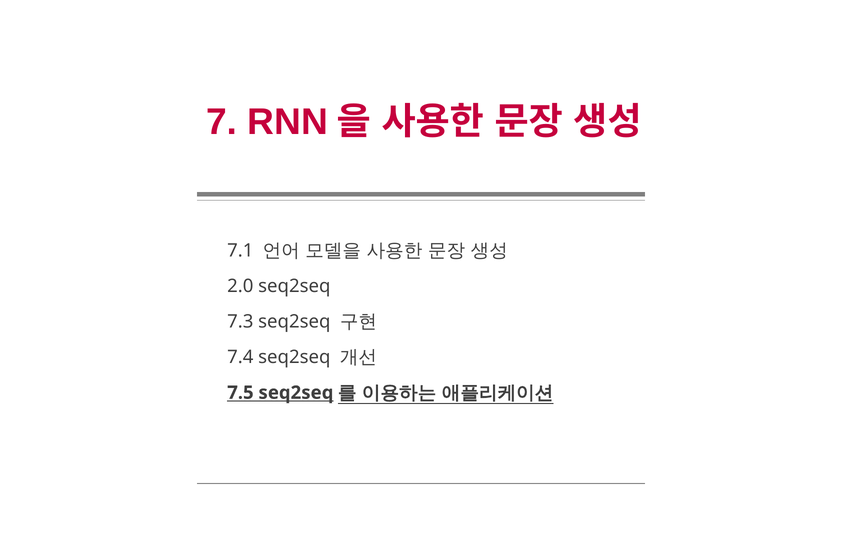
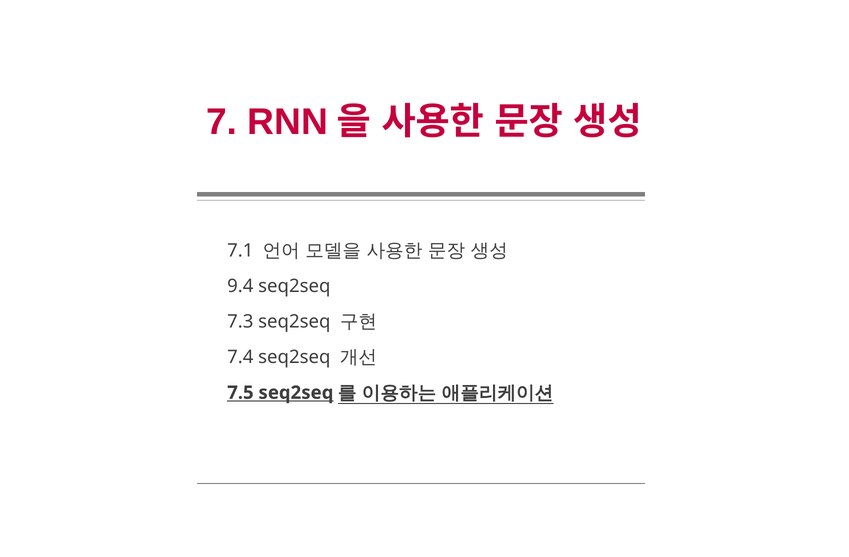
2.0: 2.0 -> 9.4
